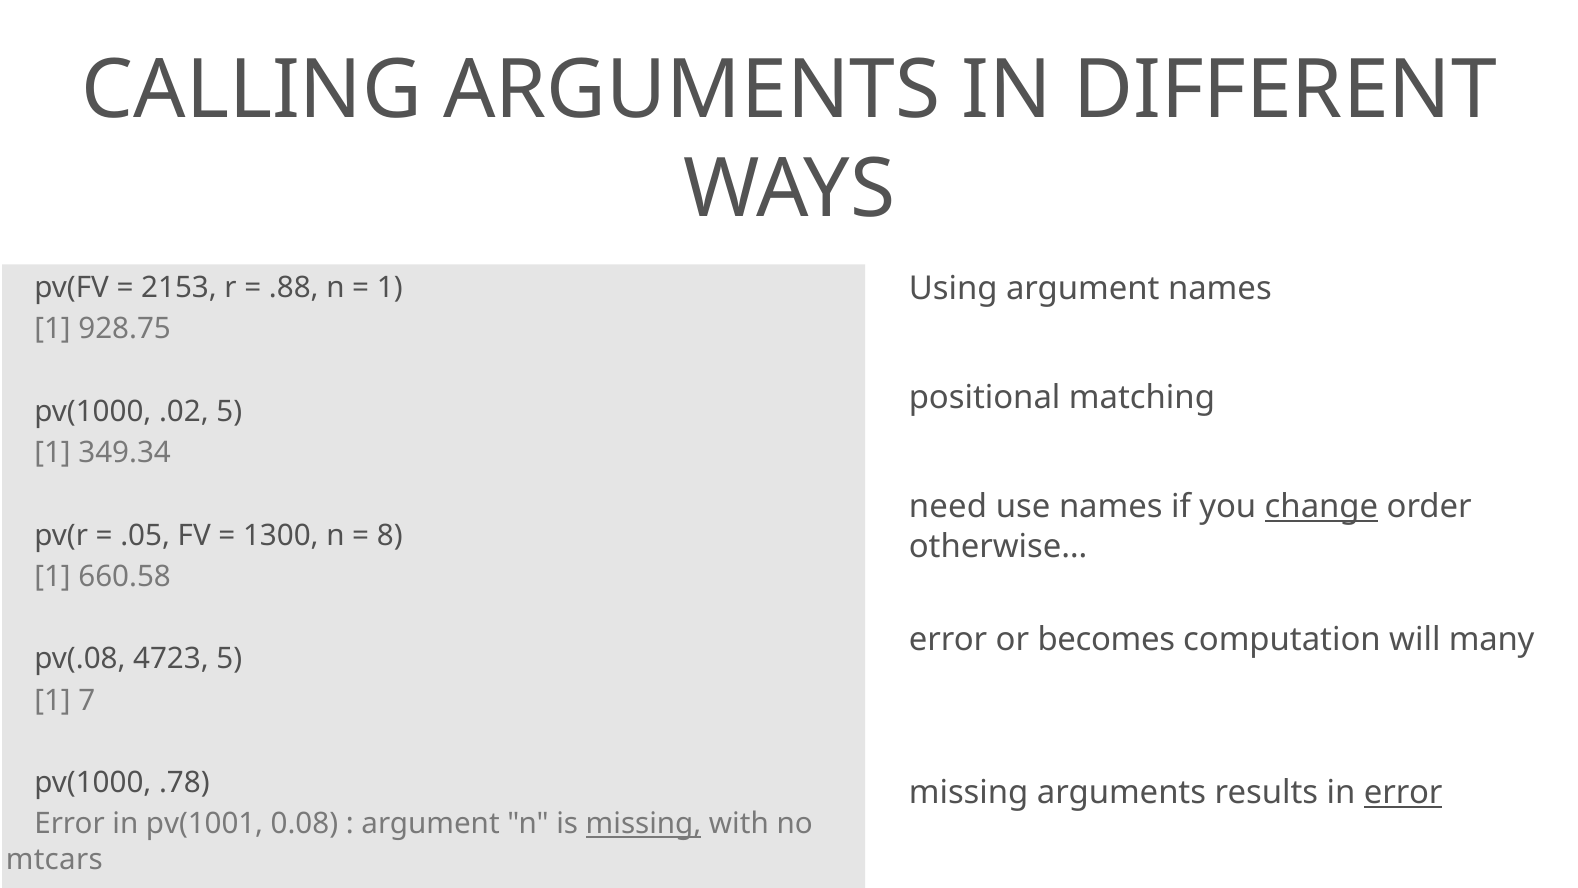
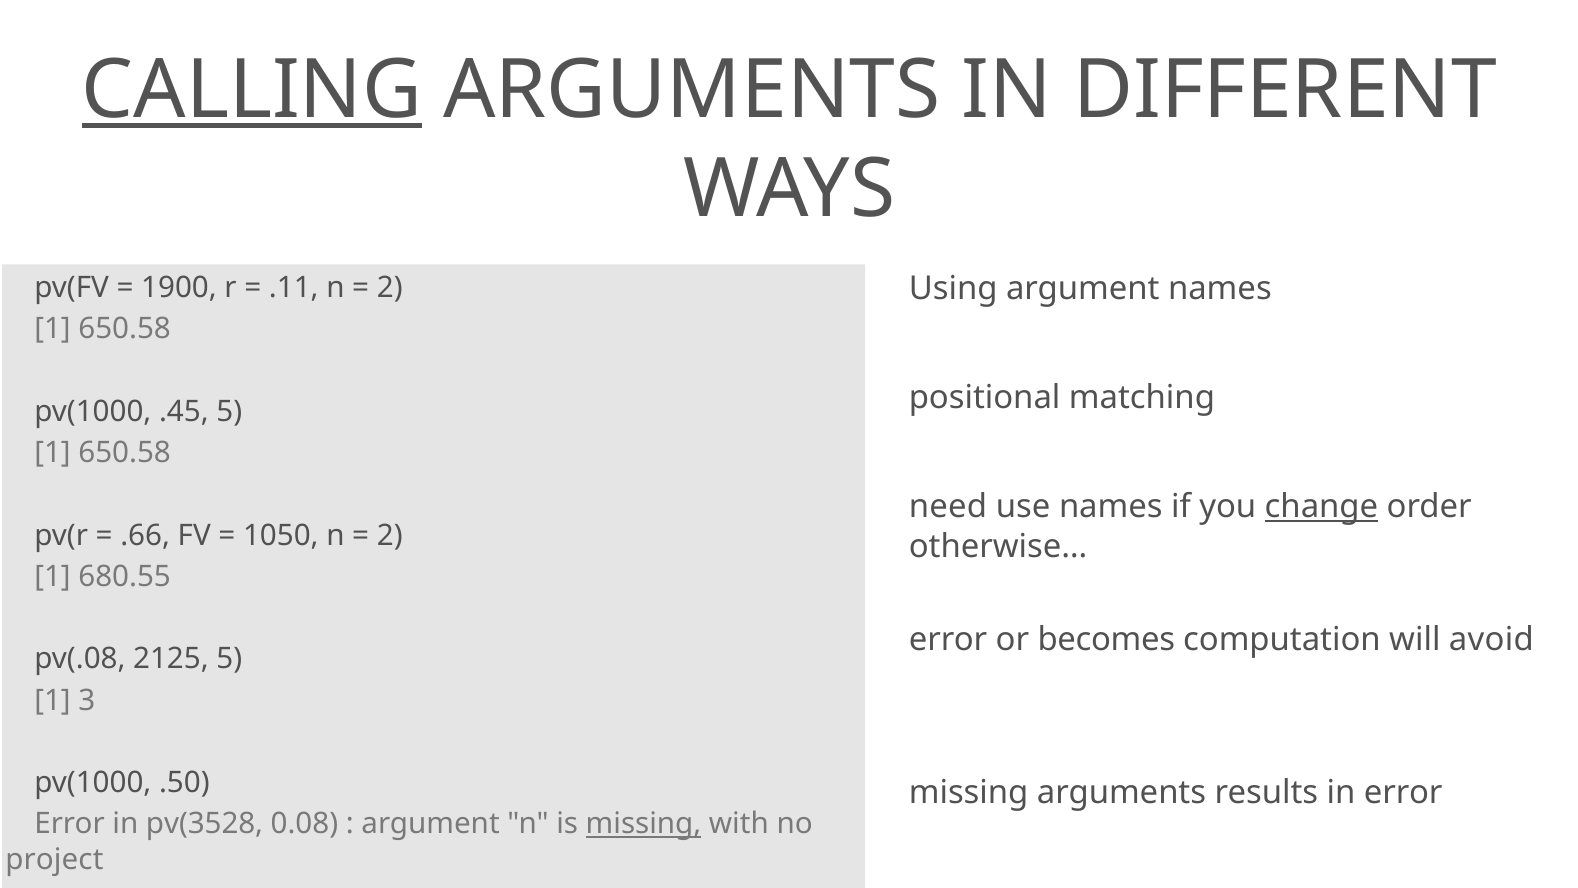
CALLING underline: none -> present
2153: 2153 -> 1900
.88: .88 -> .11
1 at (390, 287): 1 -> 2
928.75 at (125, 329): 928.75 -> 650.58
.02: .02 -> .45
349.34 at (125, 453): 349.34 -> 650.58
.05: .05 -> .66
1300: 1300 -> 1050
8 at (390, 535): 8 -> 2
660.58: 660.58 -> 680.55
many: many -> avoid
4723: 4723 -> 2125
7: 7 -> 3
.78: .78 -> .50
error at (1403, 793) underline: present -> none
pv(1001: pv(1001 -> pv(3528
mtcars: mtcars -> project
